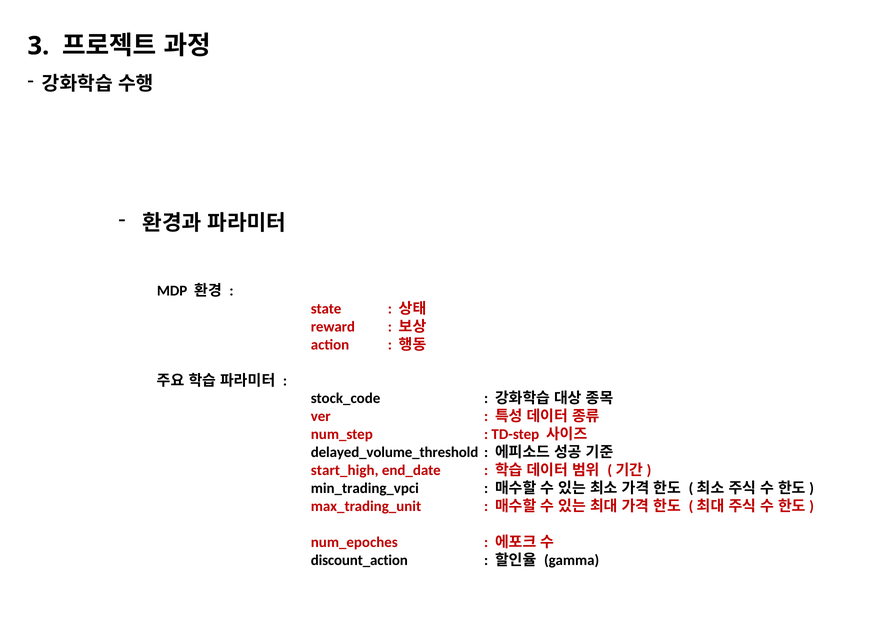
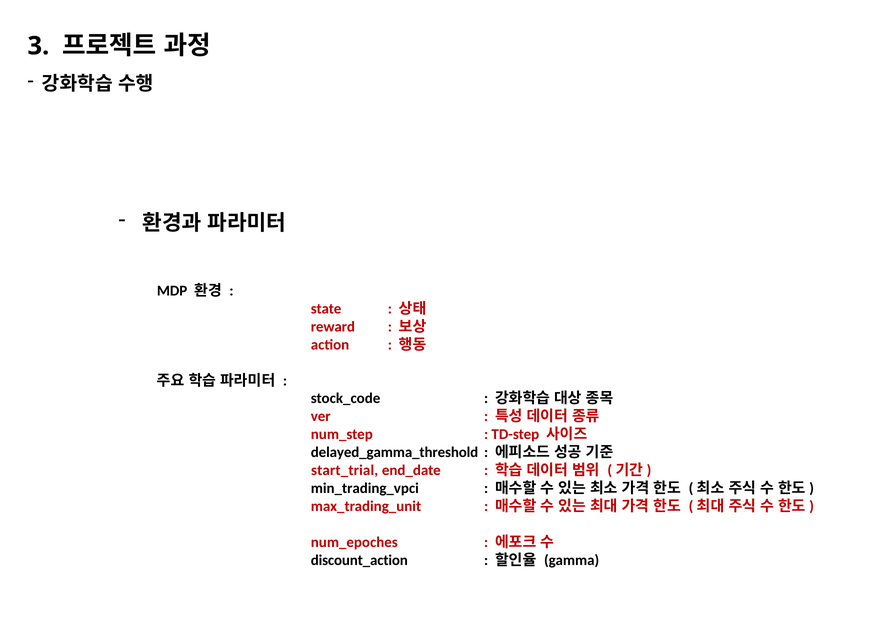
delayed_volume_threshold: delayed_volume_threshold -> delayed_gamma_threshold
start_high: start_high -> start_trial
